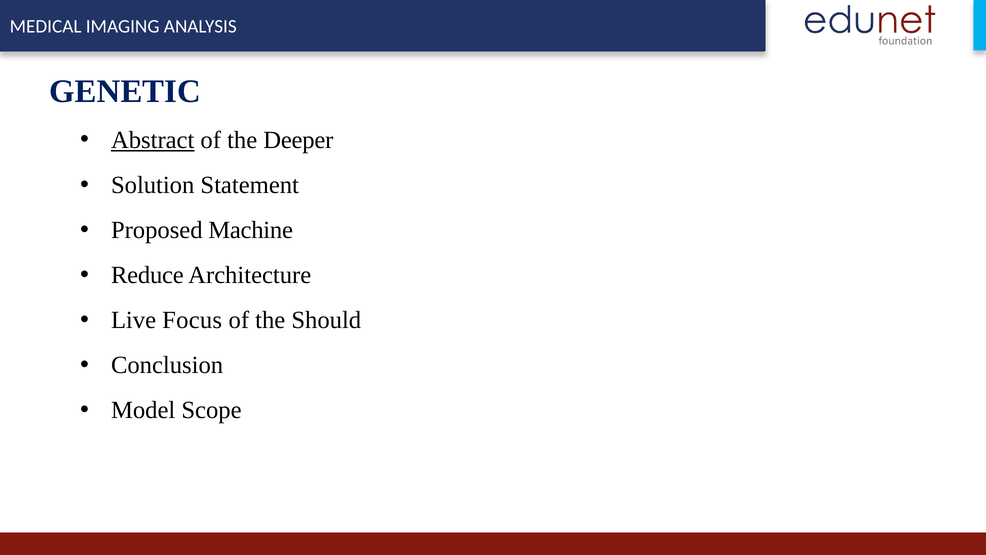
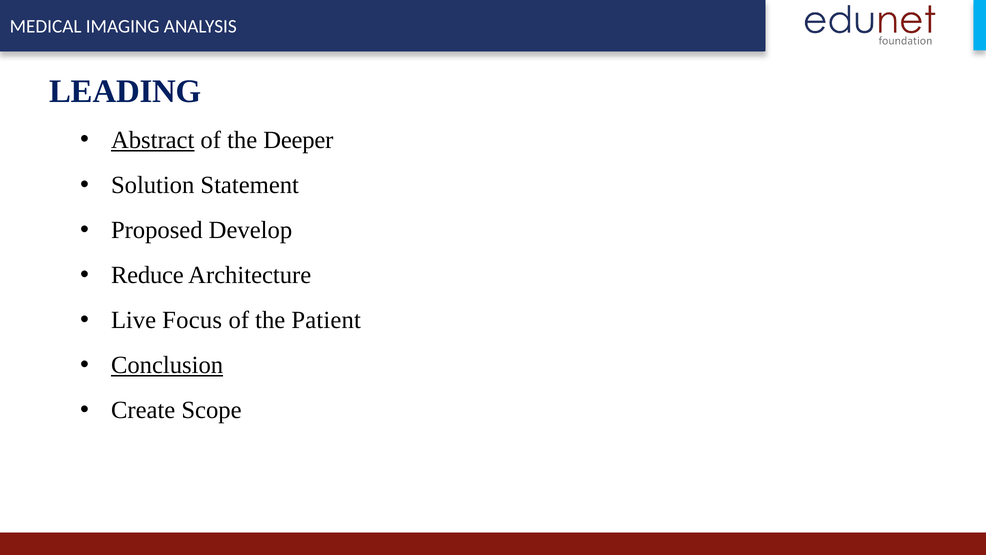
GENETIC: GENETIC -> LEADING
Machine: Machine -> Develop
Should: Should -> Patient
Conclusion underline: none -> present
Model: Model -> Create
